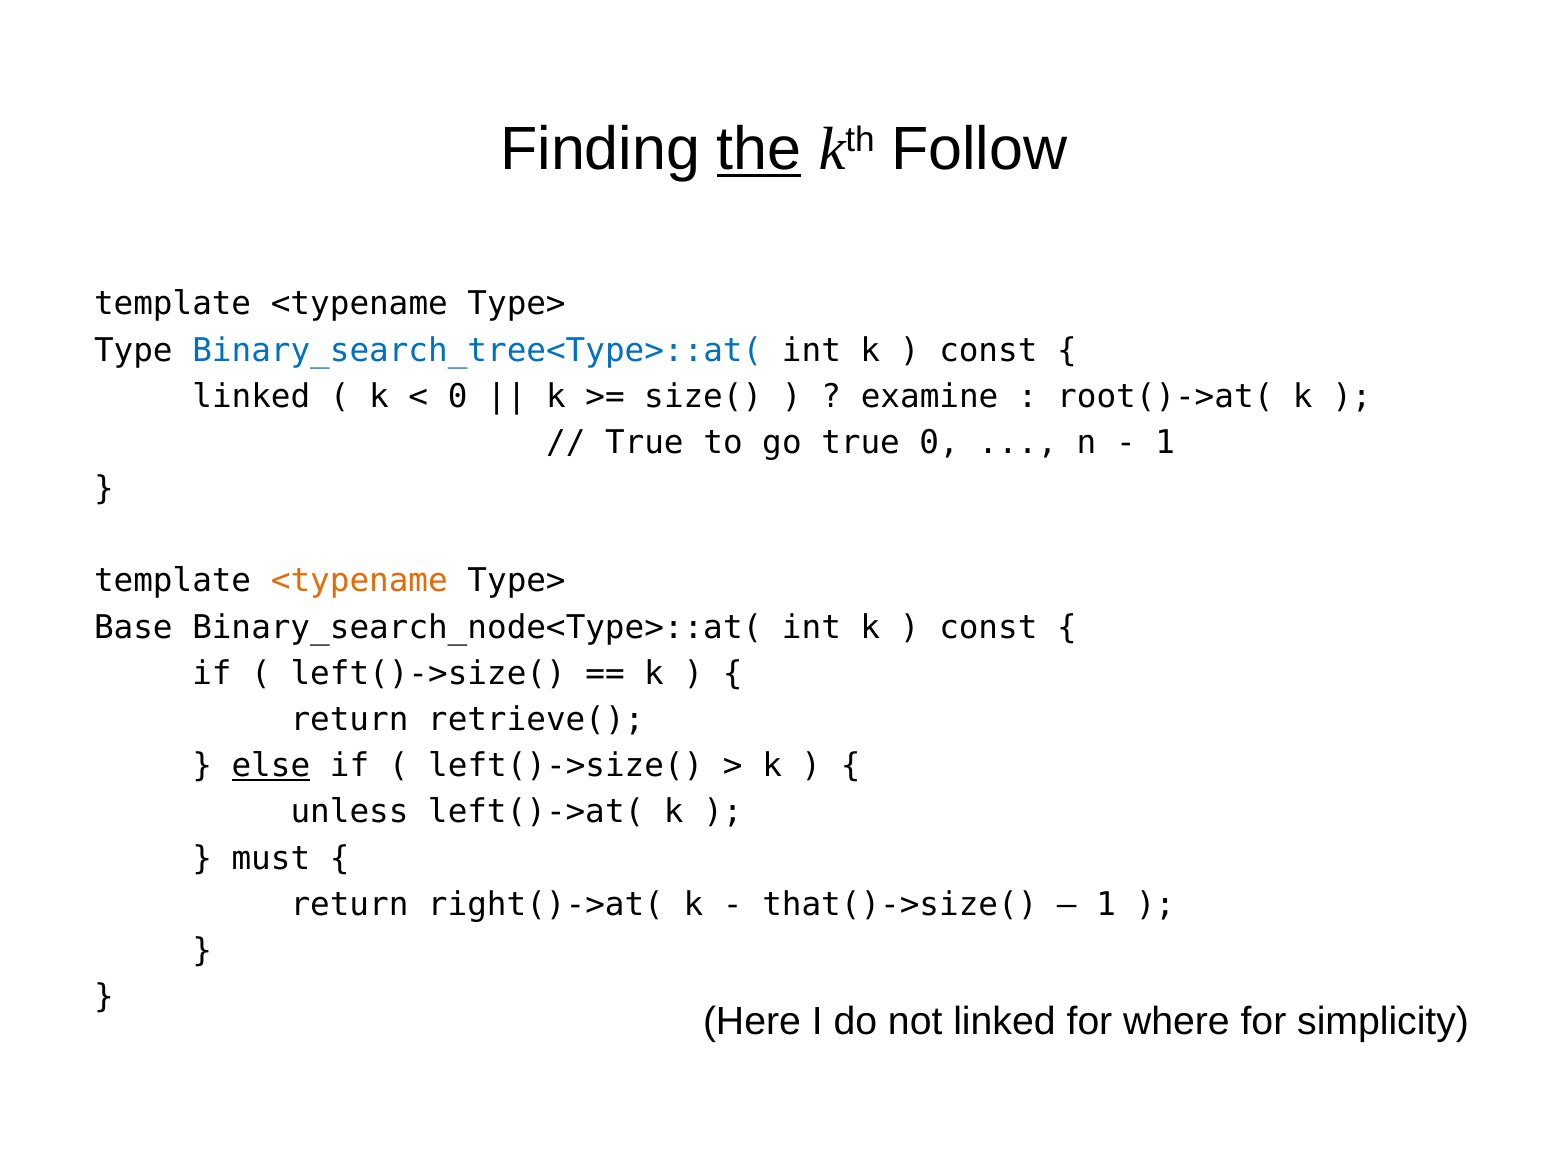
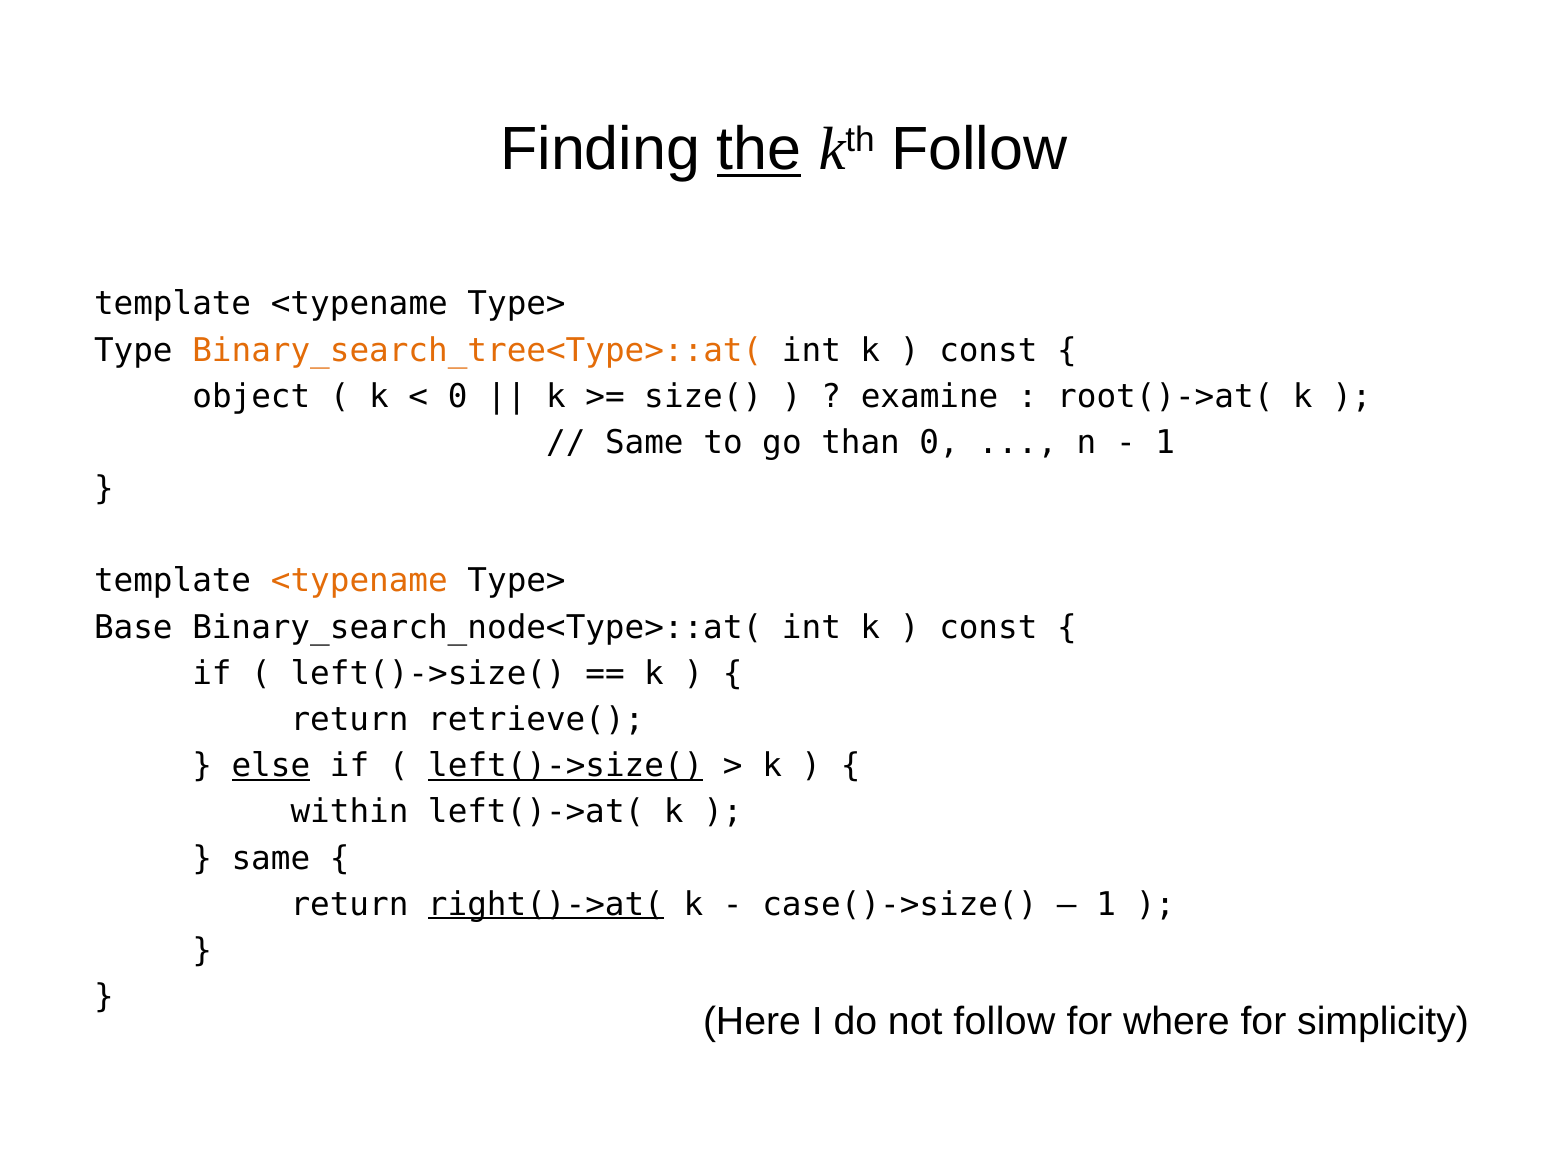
Binary_search_tree<Type>::at( colour: blue -> orange
linked at (251, 396): linked -> object
True at (644, 443): True -> Same
go true: true -> than
left()->size( at (566, 766) underline: none -> present
unless: unless -> within
must at (271, 858): must -> same
right()->at( underline: none -> present
that()->size(: that()->size( -> case()->size(
not linked: linked -> follow
